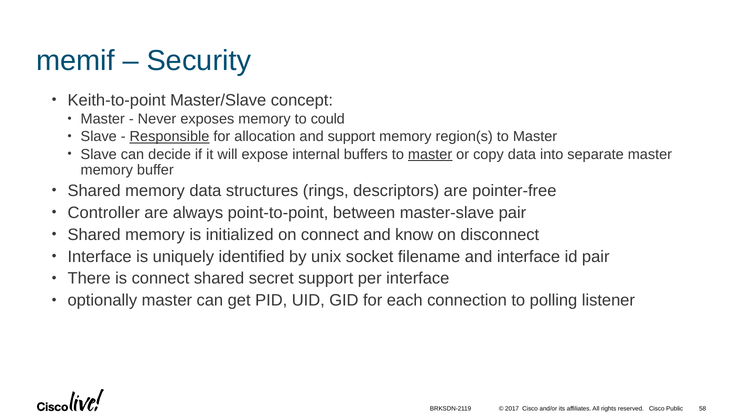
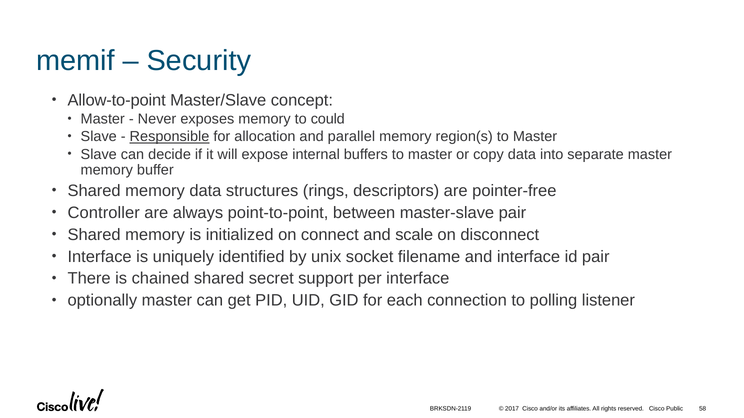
Keith-to-point: Keith-to-point -> Allow-to-point
and support: support -> parallel
master at (430, 155) underline: present -> none
know: know -> scale
is connect: connect -> chained
